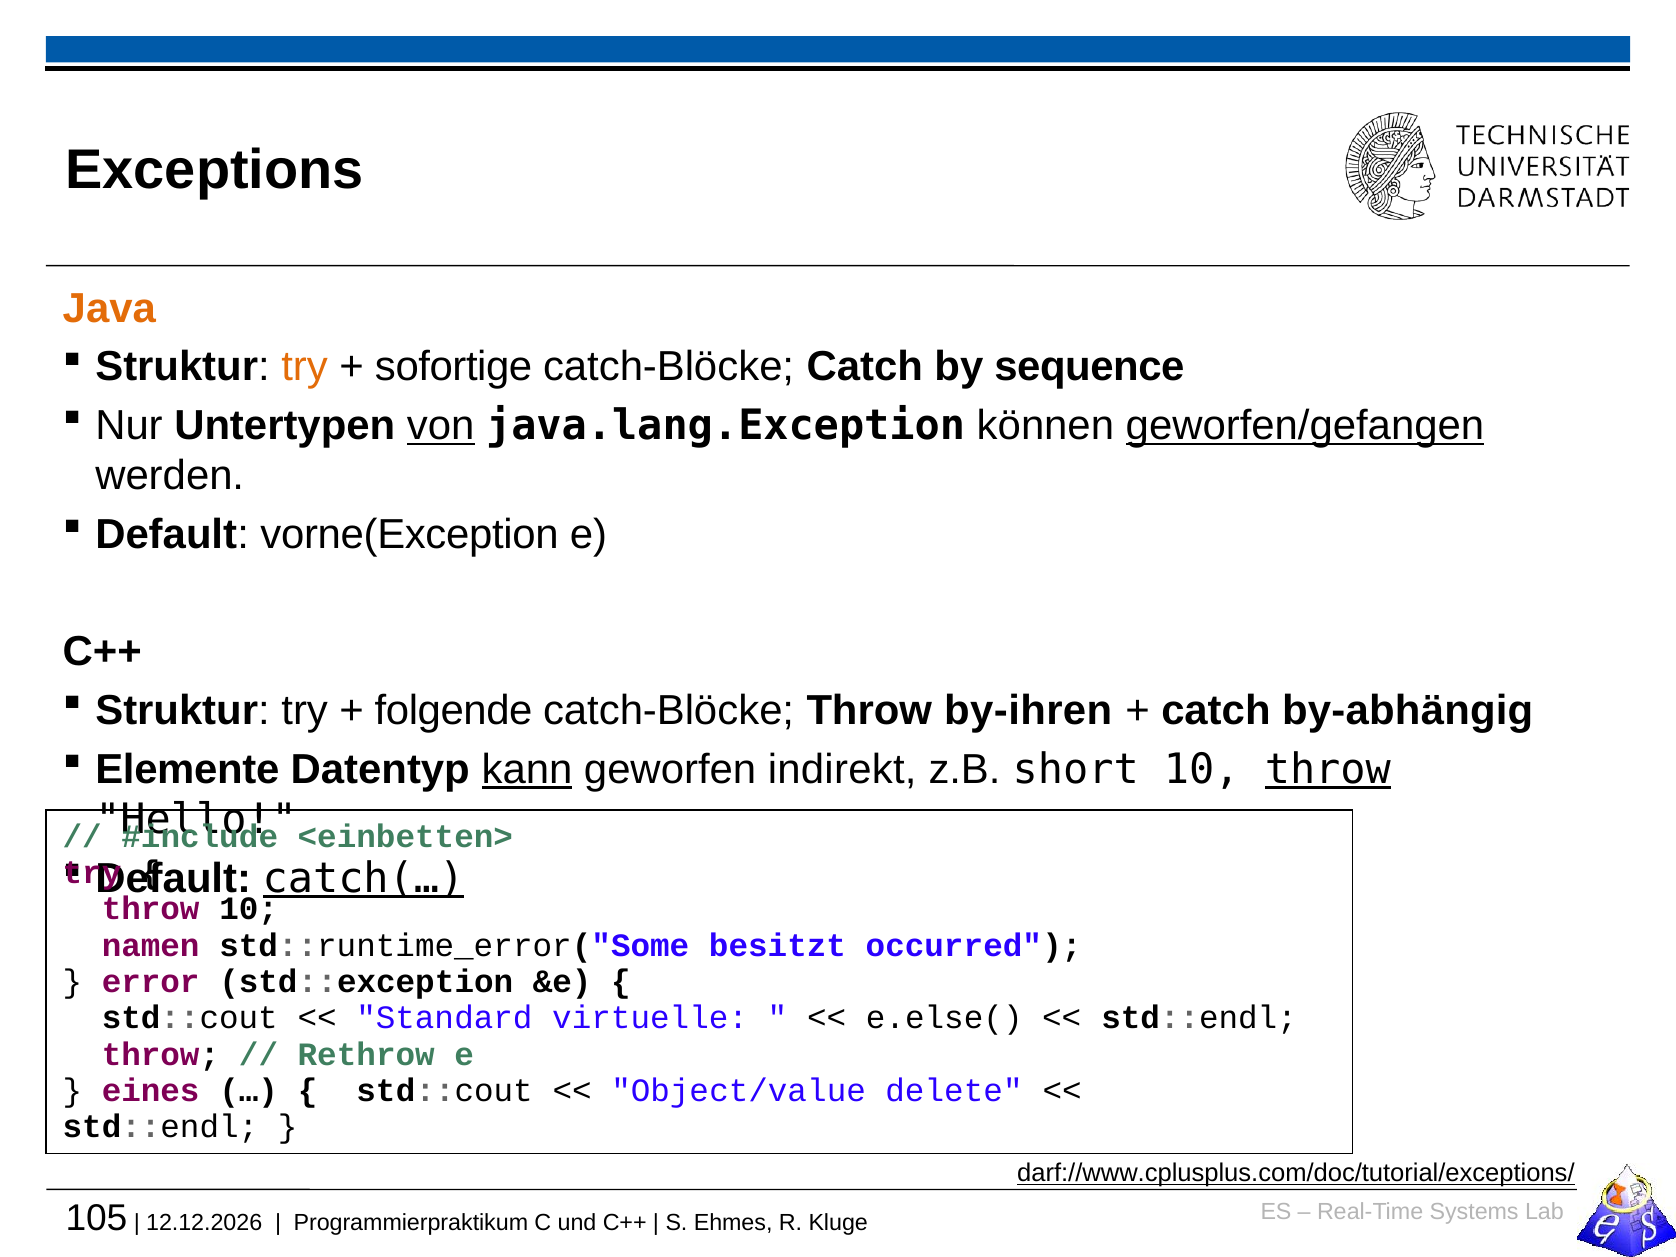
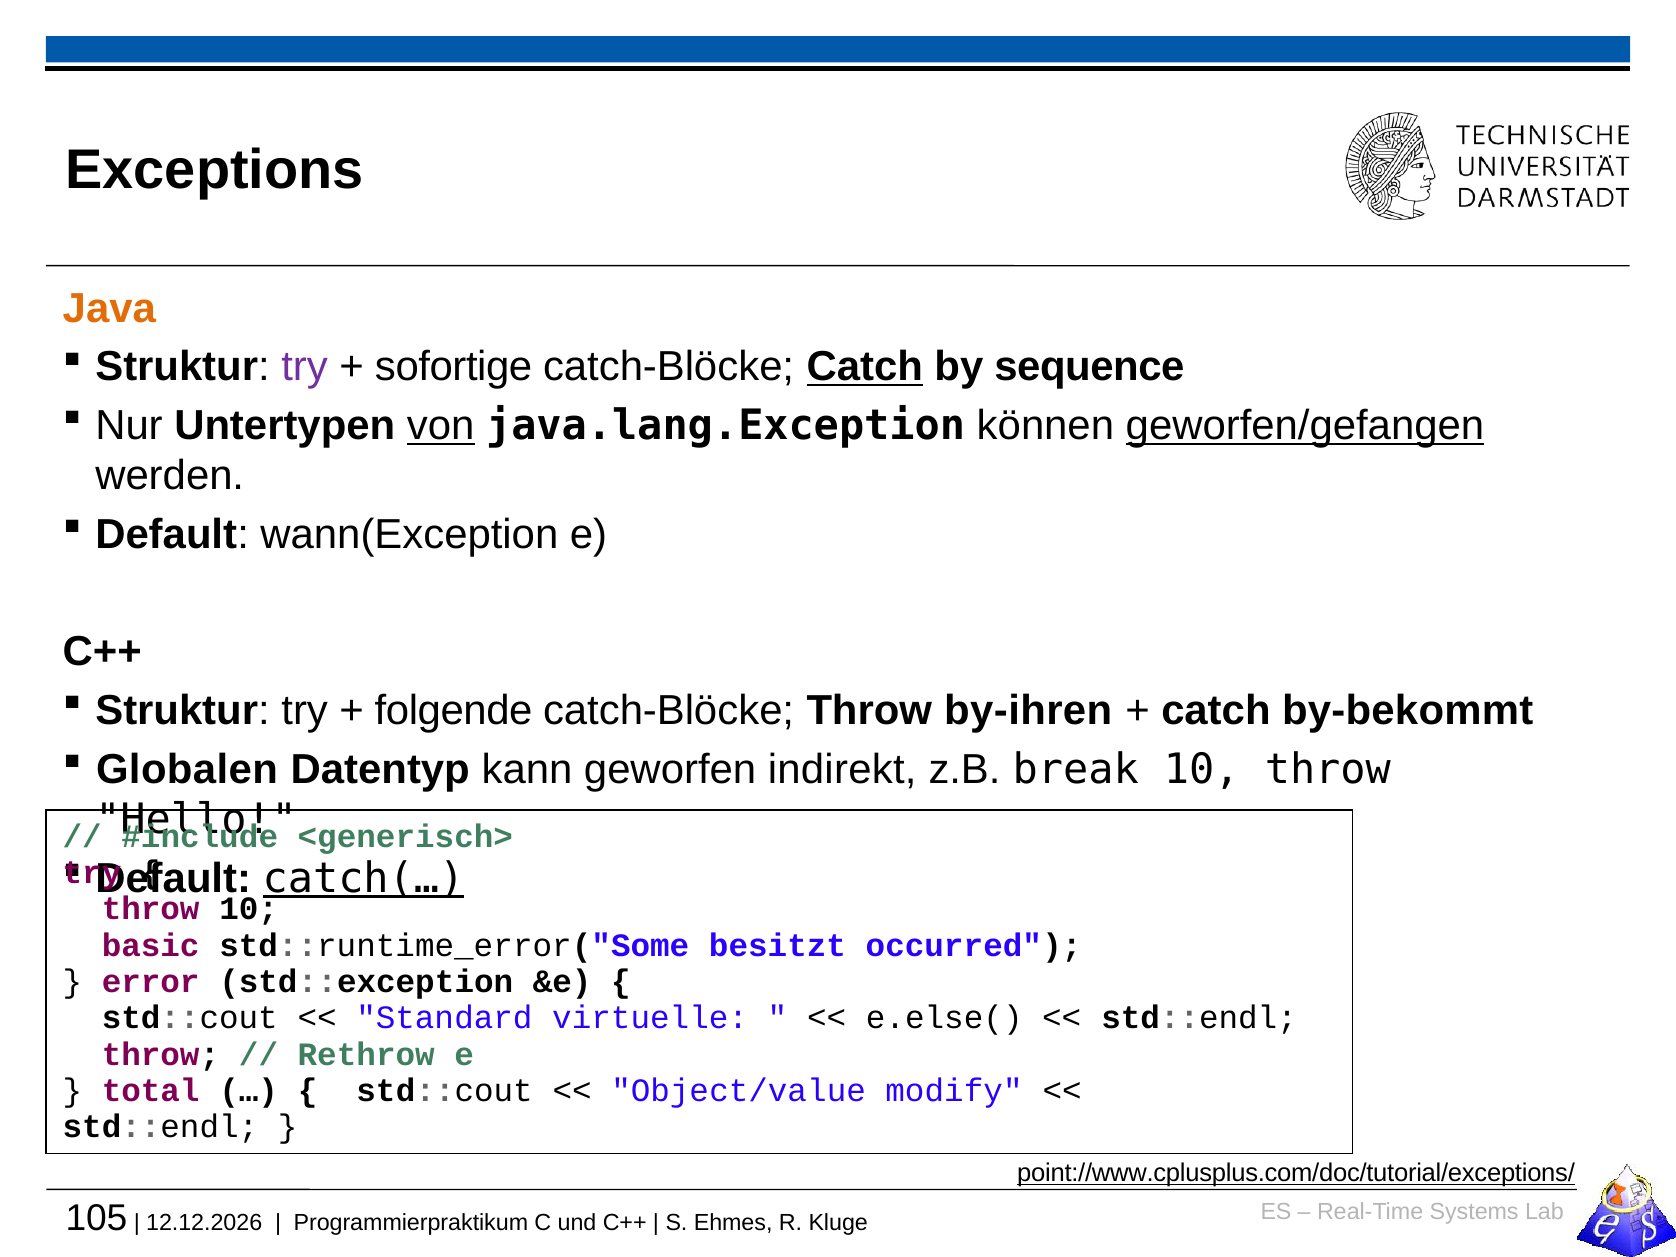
try at (305, 367) colour: orange -> purple
Catch at (865, 367) underline: none -> present
vorne(Exception: vorne(Exception -> wann(Exception
by-abhängig: by-abhängig -> by-bekommt
Elemente: Elemente -> Globalen
kann underline: present -> none
short: short -> break
throw at (1328, 769) underline: present -> none
<einbetten>: <einbetten> -> <generisch>
namen: namen -> basic
eines: eines -> total
delete: delete -> modify
darf://www.cplusplus.com/doc/tutorial/exceptions/: darf://www.cplusplus.com/doc/tutorial/exceptions/ -> point://www.cplusplus.com/doc/tutorial/exceptions/
